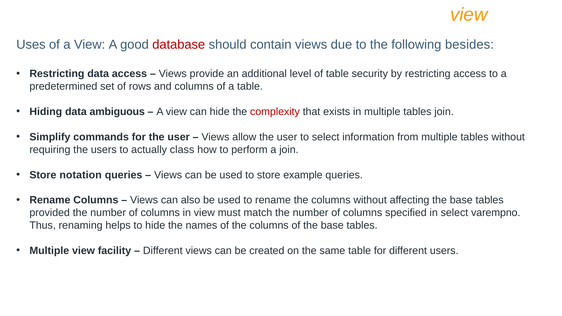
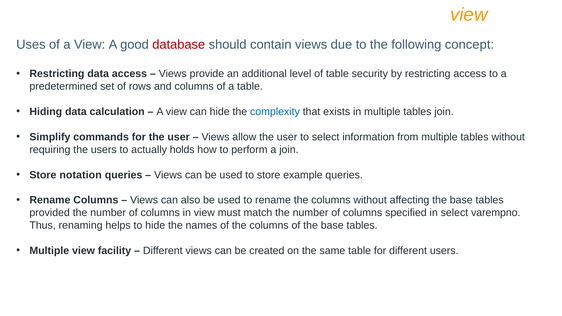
besides: besides -> concept
ambiguous: ambiguous -> calculation
complexity colour: red -> blue
class: class -> holds
